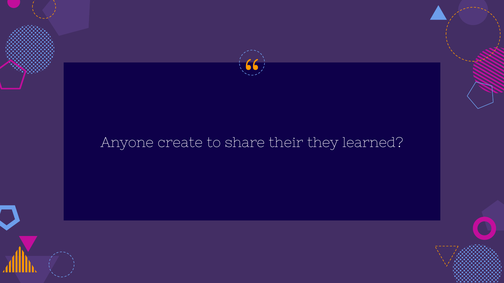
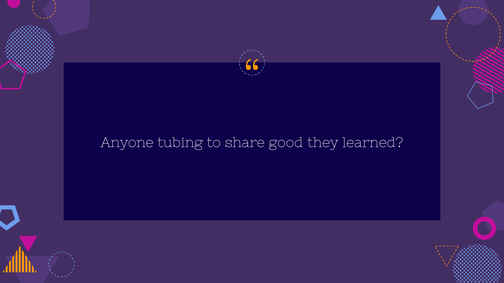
create: create -> tubing
their: their -> good
